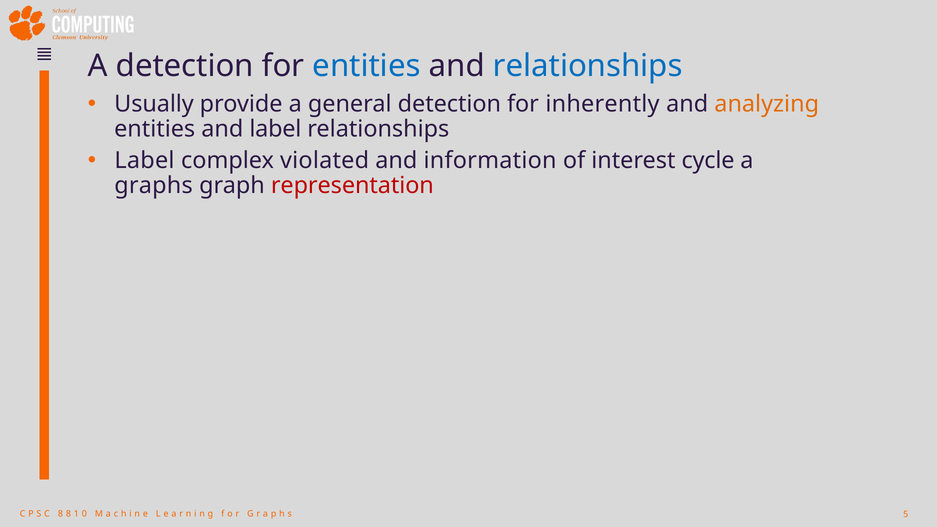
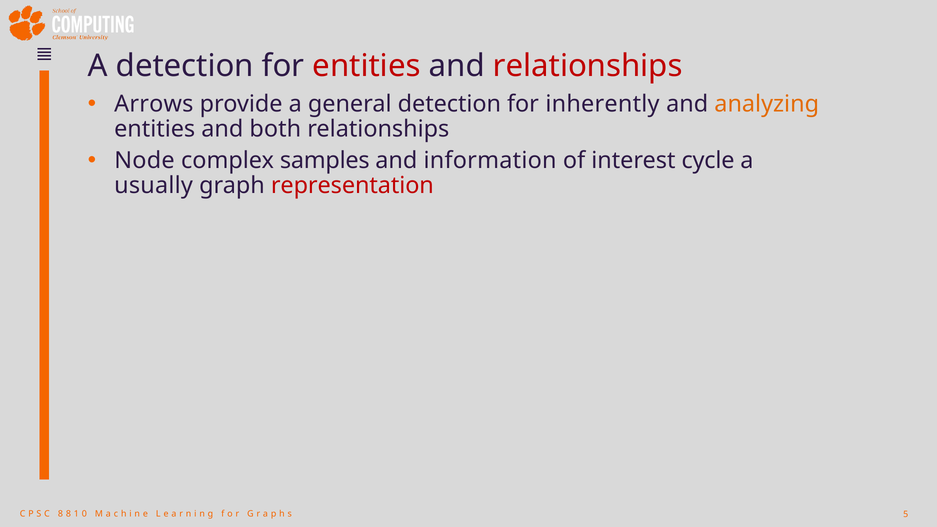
entities at (367, 66) colour: blue -> red
relationships at (588, 66) colour: blue -> red
Usually: Usually -> Arrows
and label: label -> both
Label at (144, 160): Label -> Node
violated: violated -> samples
graphs: graphs -> usually
